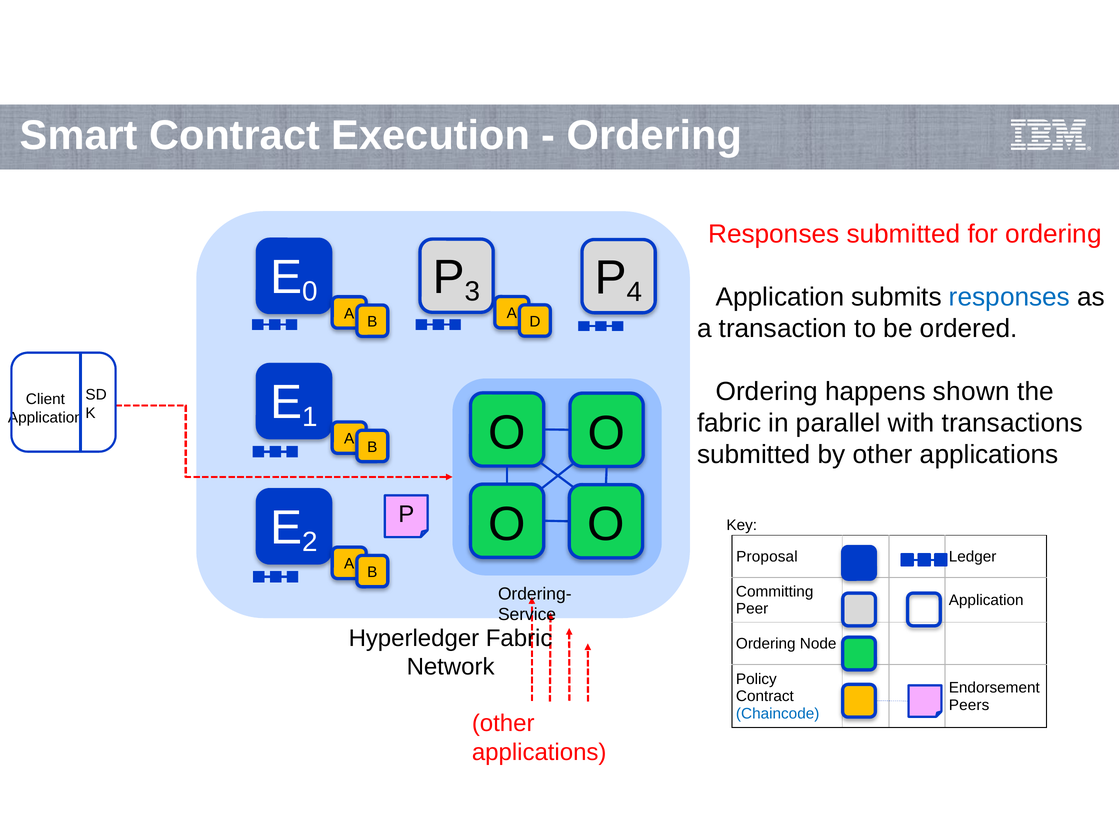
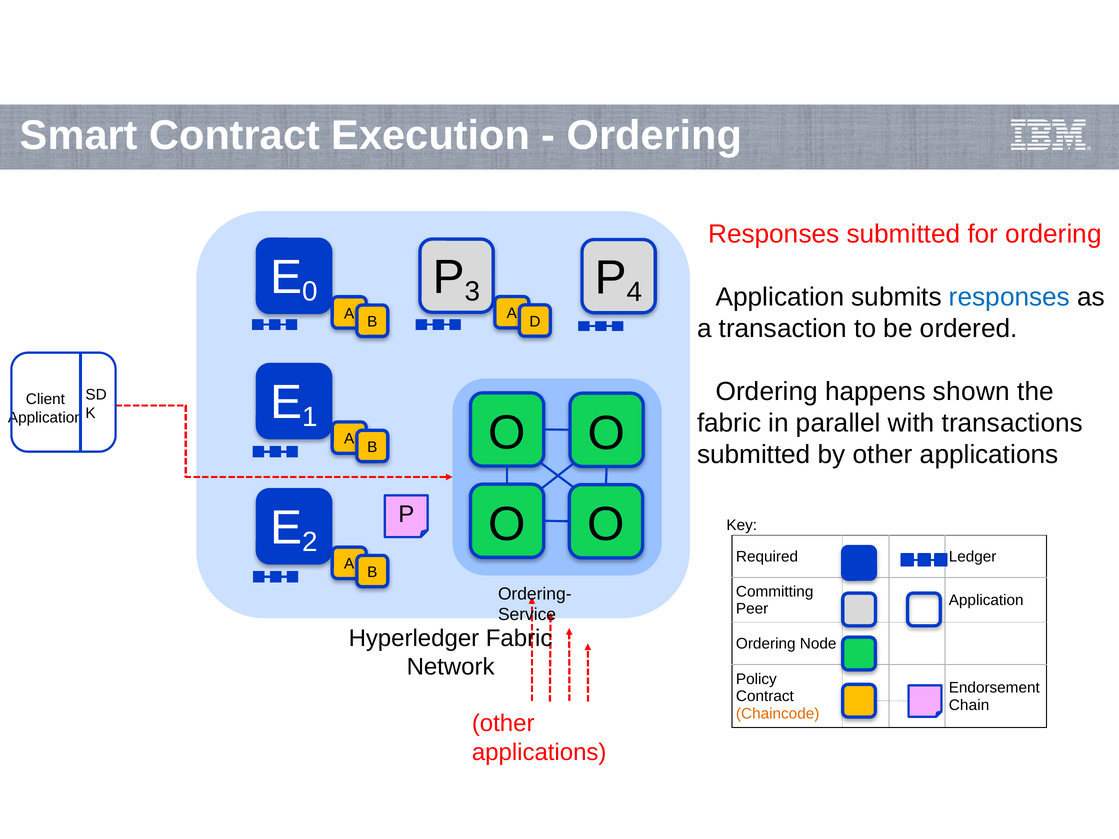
Proposal: Proposal -> Required
Peers: Peers -> Chain
Chaincode colour: blue -> orange
